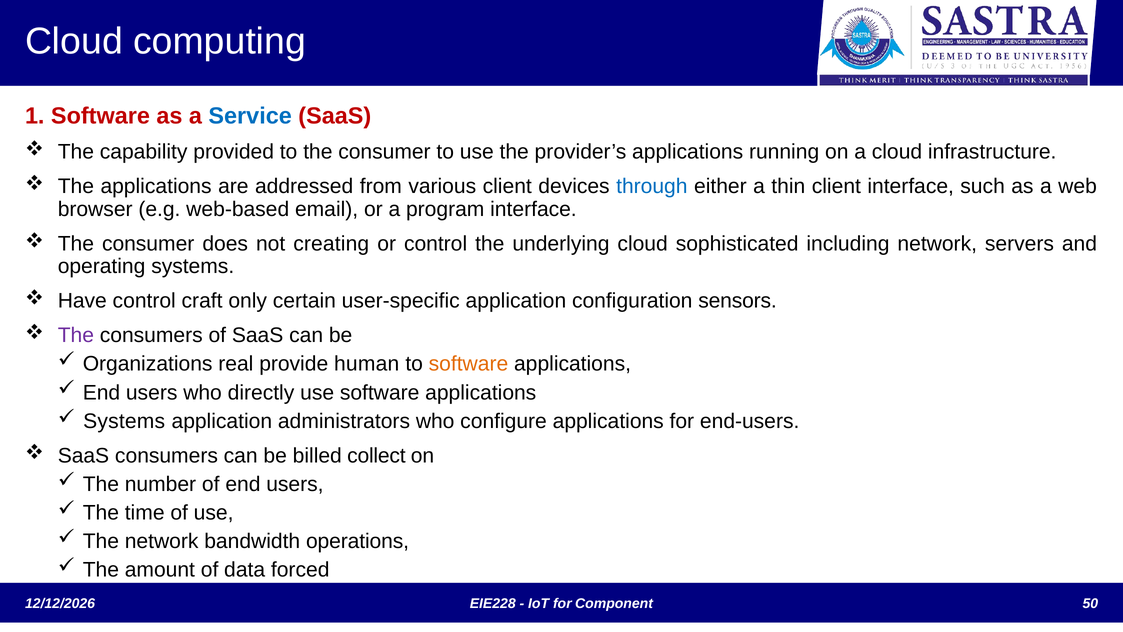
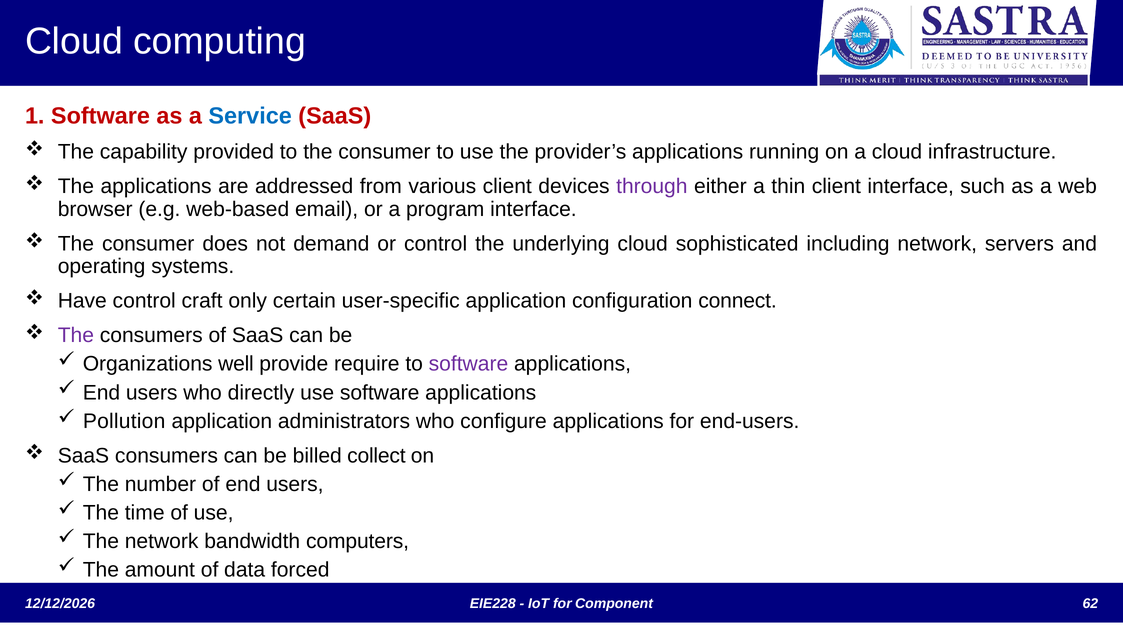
through colour: blue -> purple
creating: creating -> demand
sensors: sensors -> connect
real: real -> well
human: human -> require
software at (468, 364) colour: orange -> purple
Systems at (124, 421): Systems -> Pollution
operations: operations -> computers
50: 50 -> 62
